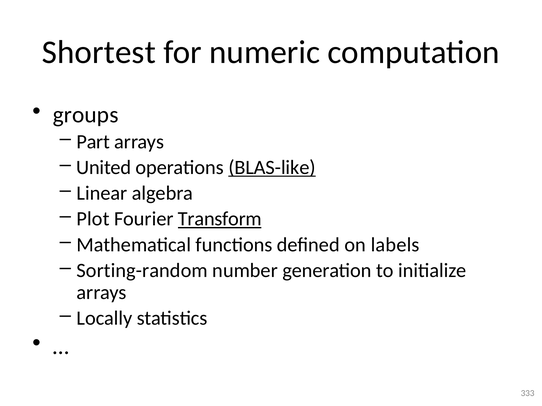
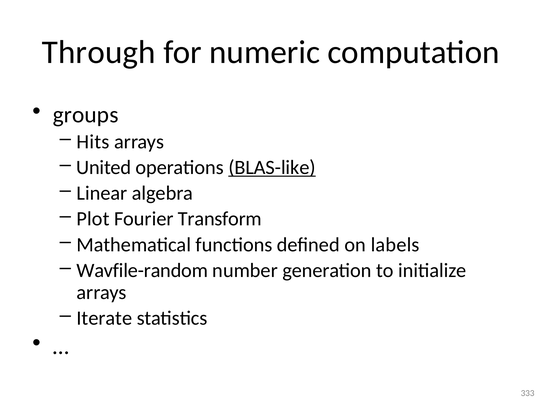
Shortest: Shortest -> Through
Part: Part -> Hits
Transform underline: present -> none
Sorting-random: Sorting-random -> Wavfile-random
Locally: Locally -> Iterate
